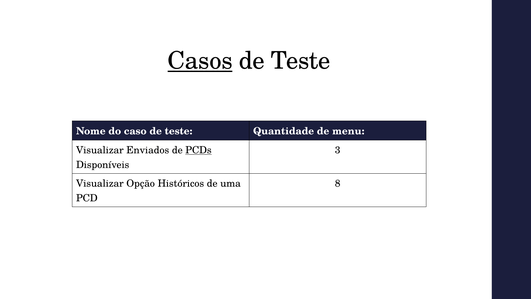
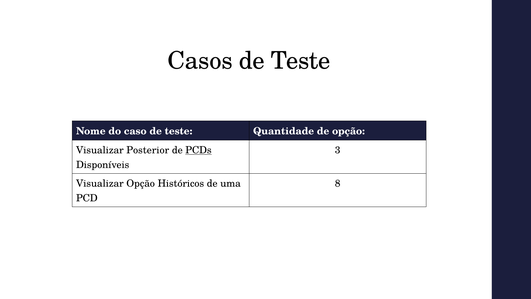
Casos underline: present -> none
de menu: menu -> opção
Enviados: Enviados -> Posterior
